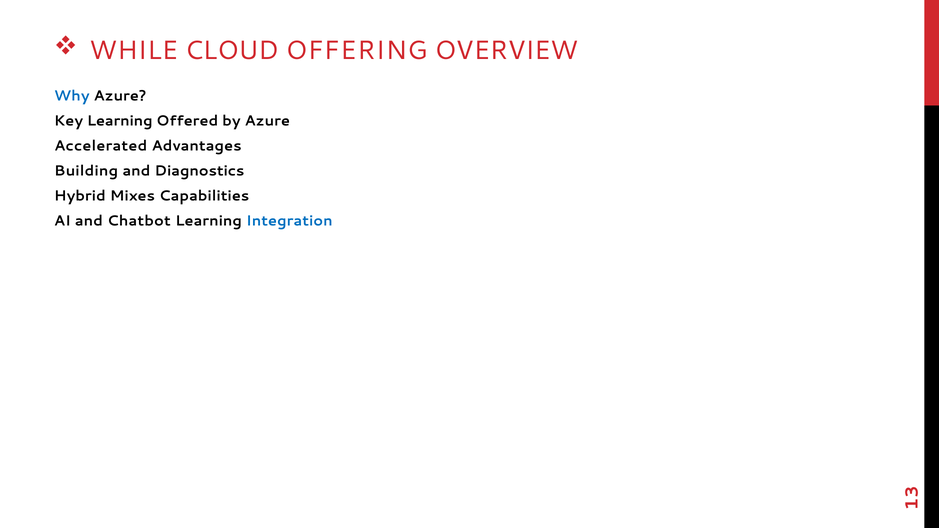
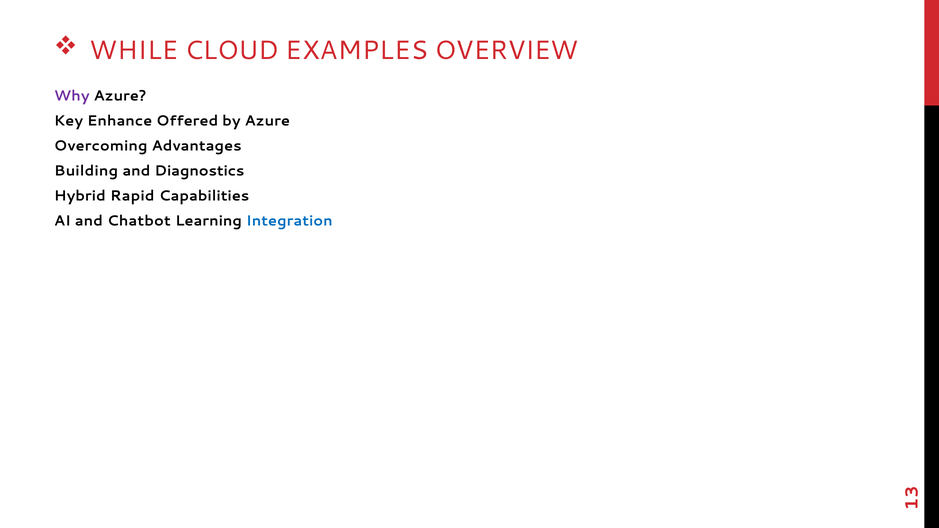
OFFERING: OFFERING -> EXAMPLES
Why colour: blue -> purple
Key Learning: Learning -> Enhance
Accelerated: Accelerated -> Overcoming
Mixes: Mixes -> Rapid
